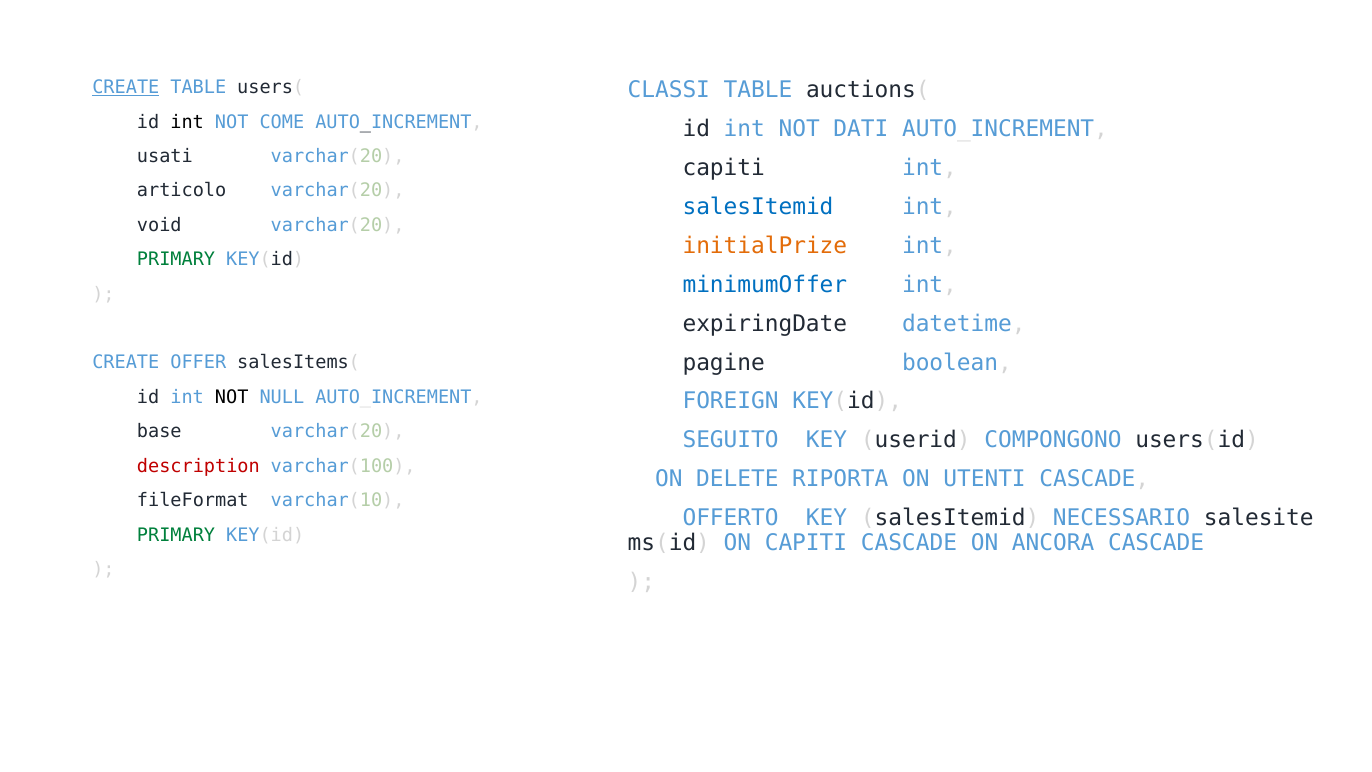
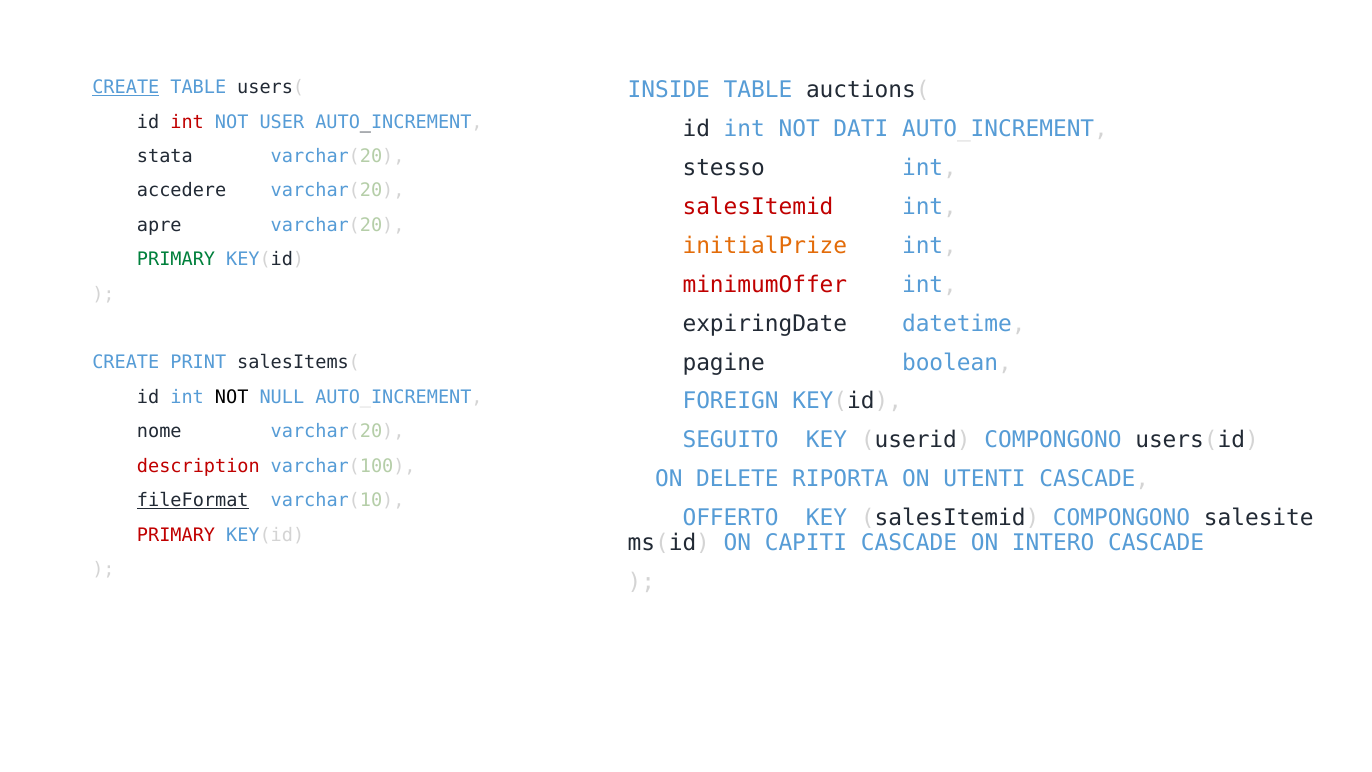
CLASSI: CLASSI -> INSIDE
int at (187, 122) colour: black -> red
COME: COME -> USER
usati: usati -> stata
capiti at (724, 168): capiti -> stesso
articolo: articolo -> accedere
salesItemid at (758, 207) colour: blue -> red
void: void -> apre
minimumOffer colour: blue -> red
OFFER: OFFER -> PRINT
base: base -> nome
fileFormat underline: none -> present
salesItemid NECESSARIO: NECESSARIO -> COMPONGONO
PRIMARY at (176, 535) colour: green -> red
ANCORA: ANCORA -> INTERO
